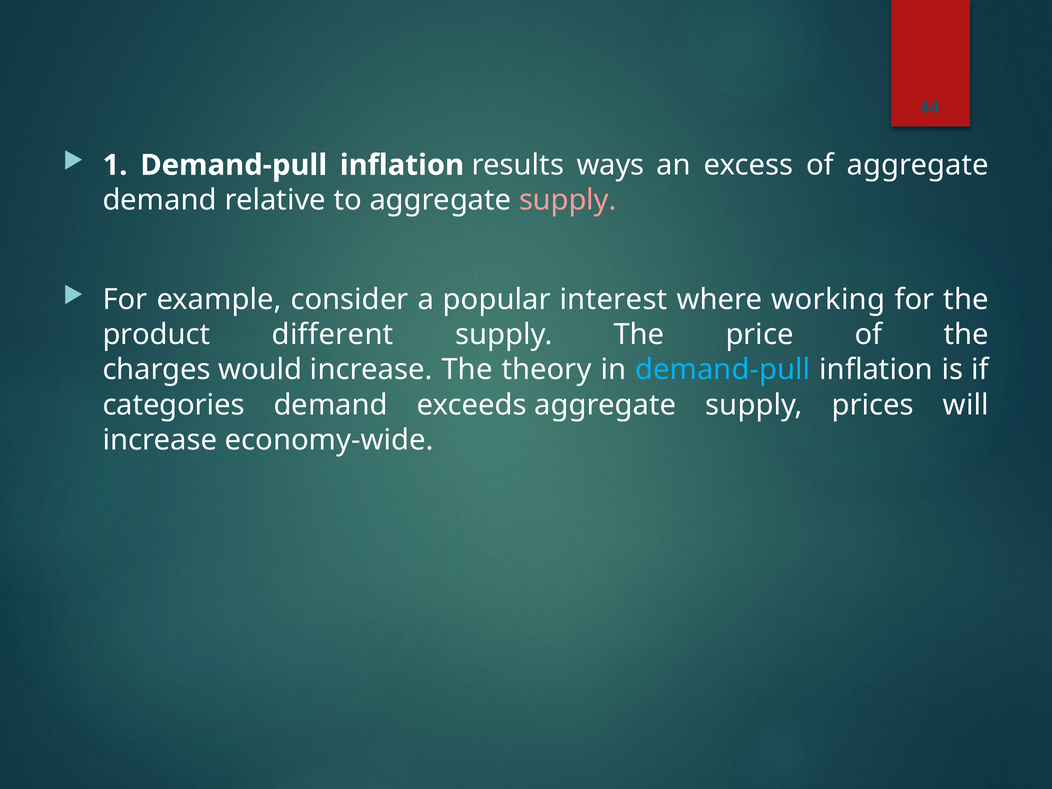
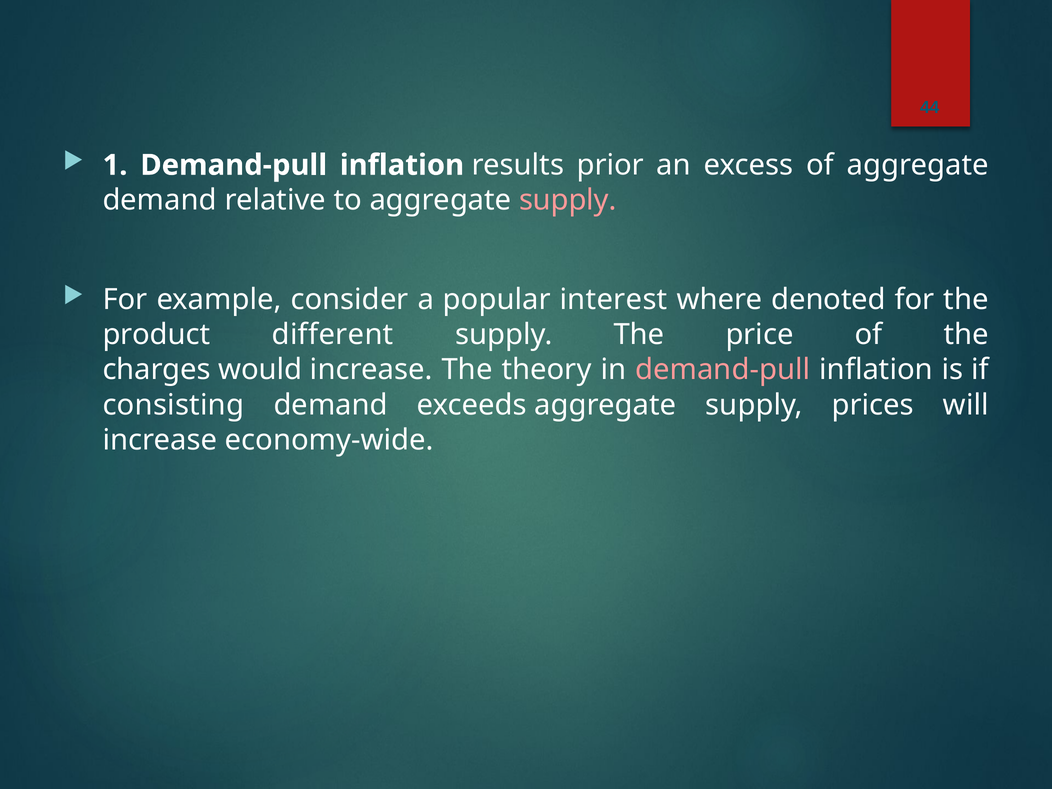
ways: ways -> prior
working: working -> denoted
demand-pull at (723, 370) colour: light blue -> pink
categories: categories -> consisting
